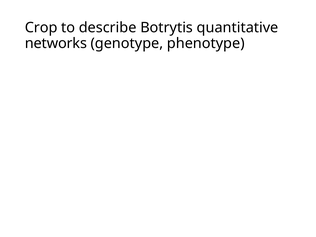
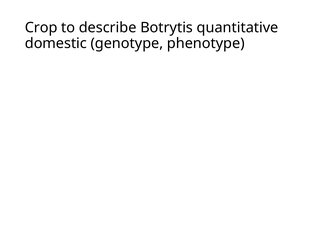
networks: networks -> domestic
